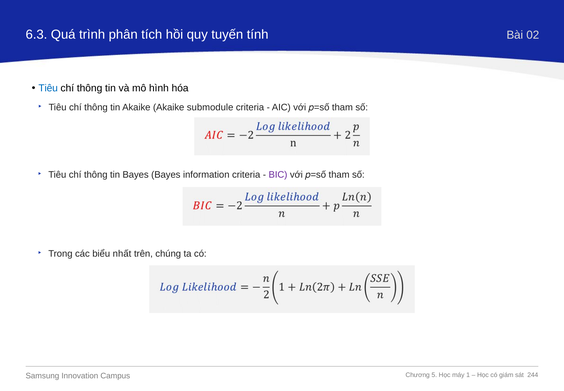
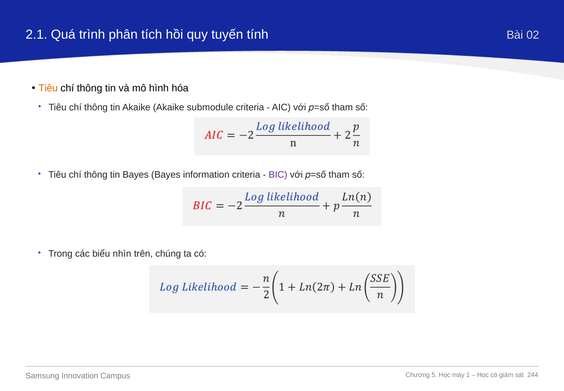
6.3: 6.3 -> 2.1
Tiêu at (48, 88) colour: blue -> orange
nhất: nhất -> nhìn
